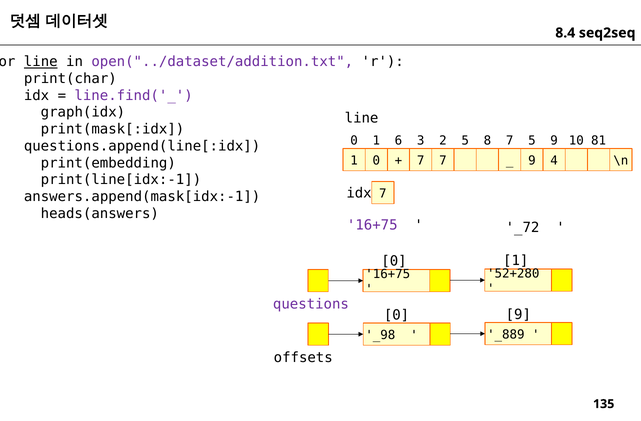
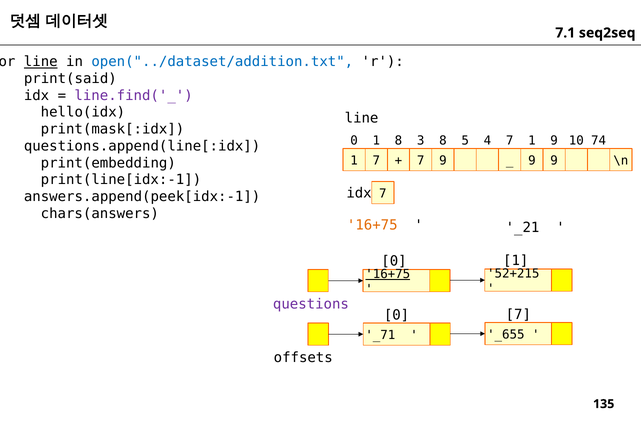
8.4: 8.4 -> 7.1
open("../dataset/addition.txt colour: purple -> blue
print(char: print(char -> print(said
graph(idx: graph(idx -> hello(idx
1 6: 6 -> 8
3 2: 2 -> 8
8: 8 -> 4
7 5: 5 -> 1
81: 81 -> 74
0 at (376, 161): 0 -> 7
7 7: 7 -> 9
9 4: 4 -> 9
answers.append(mask[idx:-1: answers.append(mask[idx:-1 -> answers.append(peek[idx:-1
heads(answers: heads(answers -> chars(answers
16+75 at (372, 225) colour: purple -> orange
_72: _72 -> _21
52+280: 52+280 -> 52+215
16+75 at (388, 274) underline: none -> present
9 at (518, 314): 9 -> 7
_889: _889 -> _655
_98: _98 -> _71
